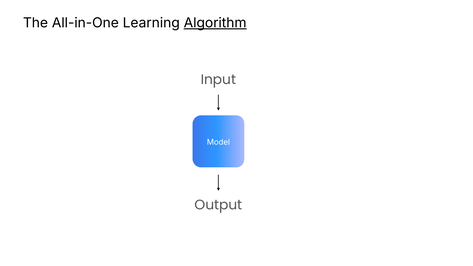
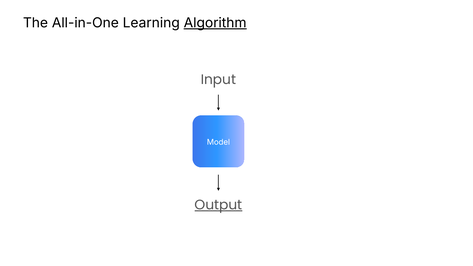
Output underline: none -> present
